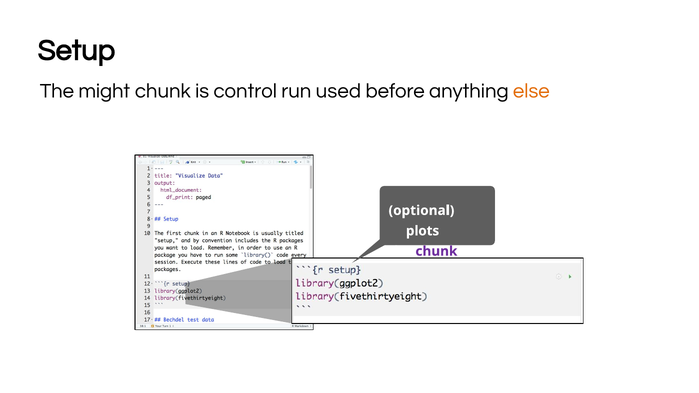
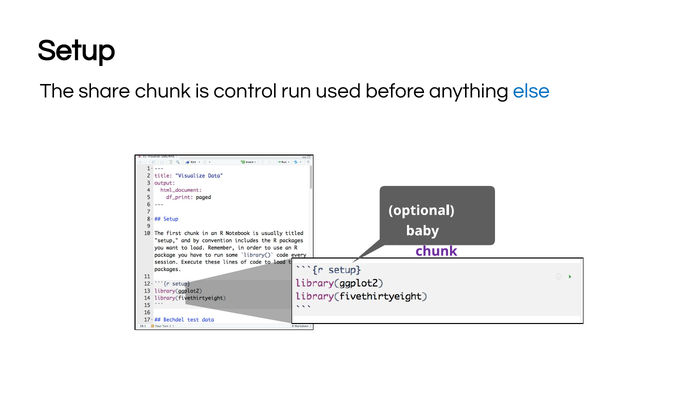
might: might -> share
else colour: orange -> blue
plots: plots -> baby
